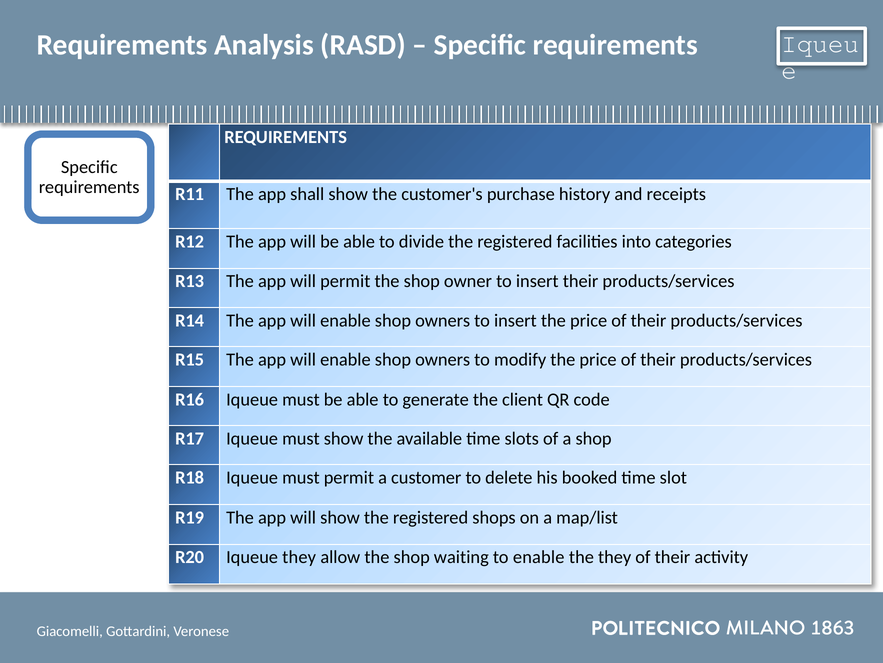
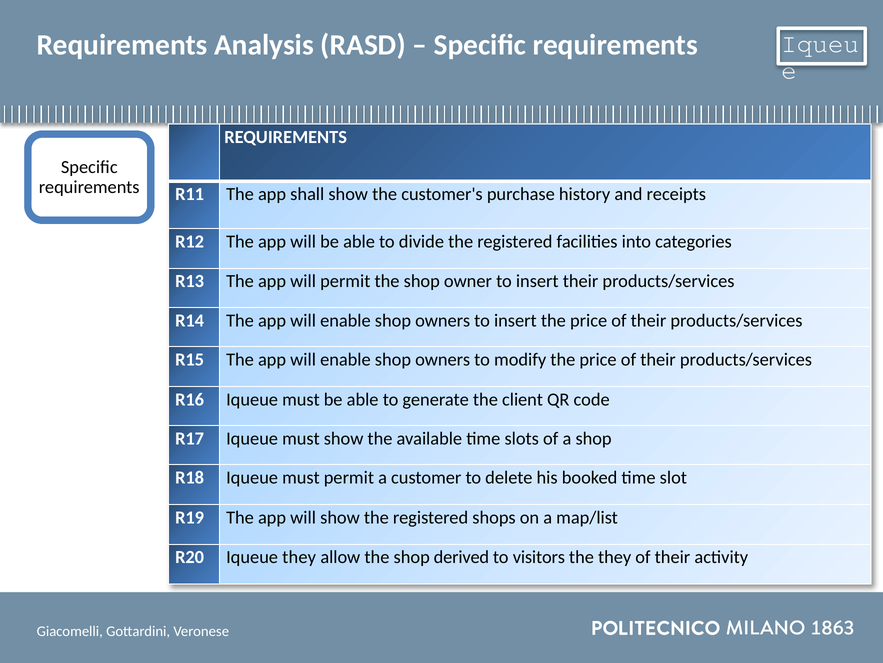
waiting: waiting -> derived
to enable: enable -> visitors
